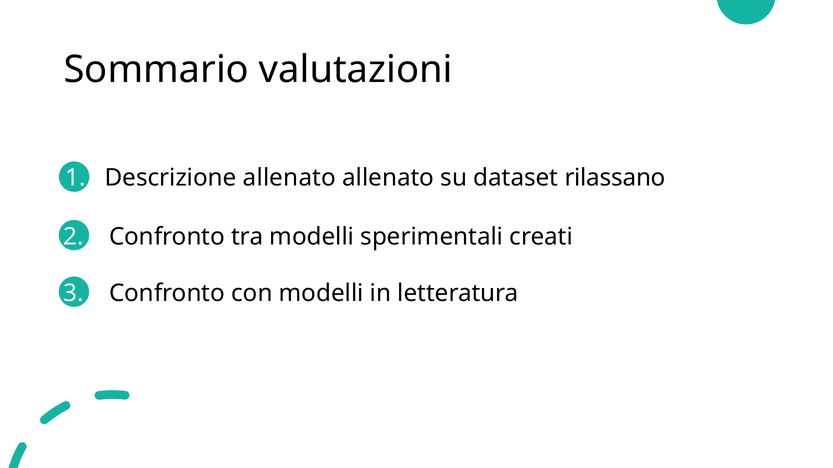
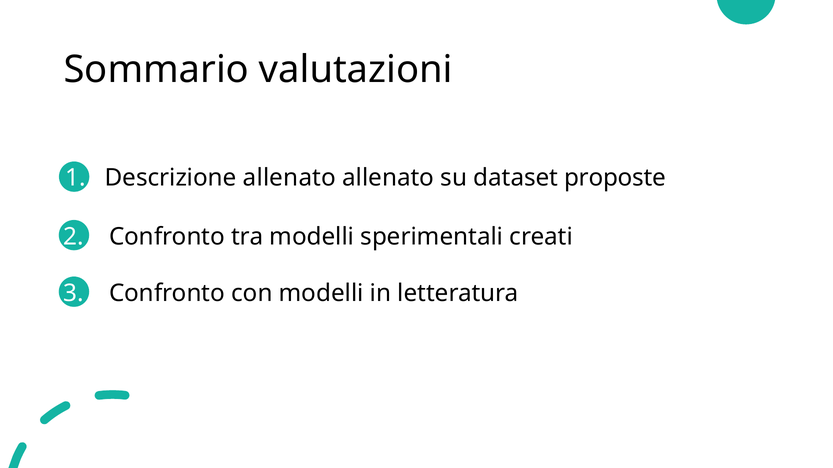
rilassano: rilassano -> proposte
